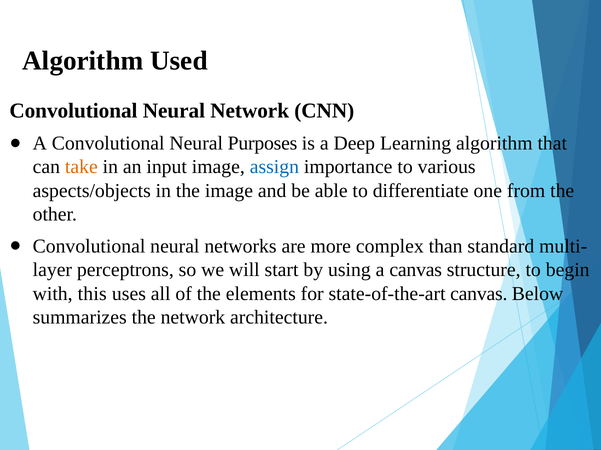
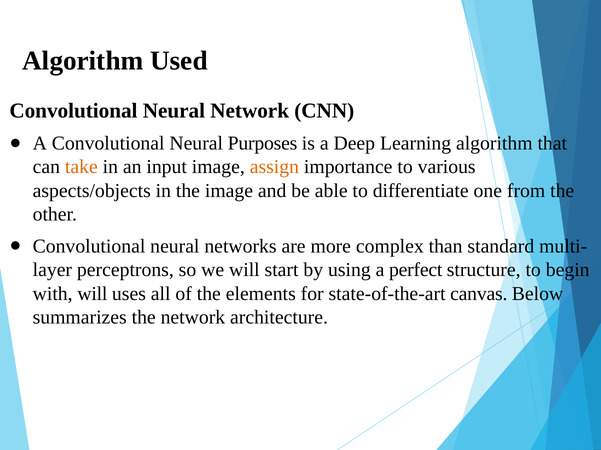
assign colour: blue -> orange
a canvas: canvas -> perfect
with this: this -> will
